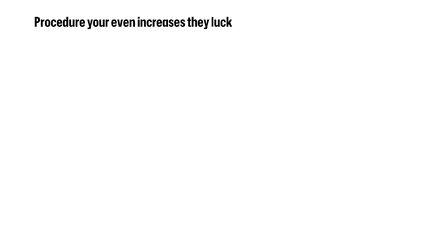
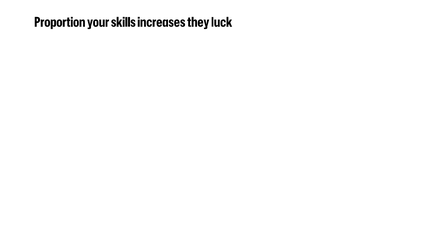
Procedure: Procedure -> Proportion
even: even -> skills
